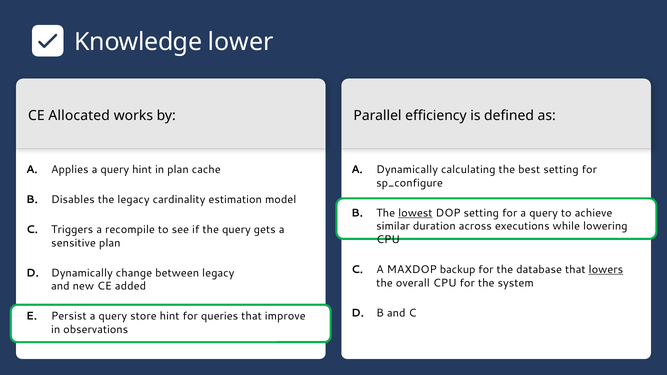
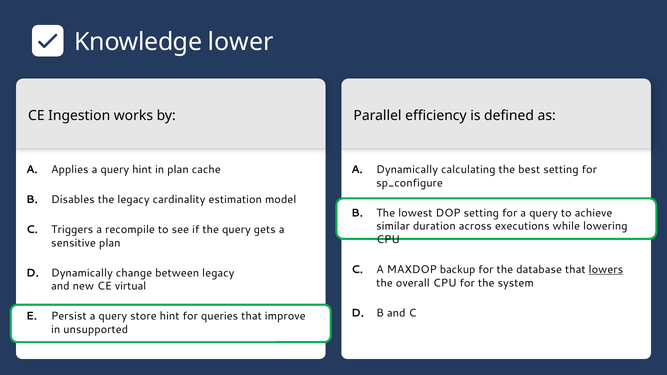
Allocated: Allocated -> Ingestion
lowest underline: present -> none
added: added -> virtual
observations: observations -> unsupported
